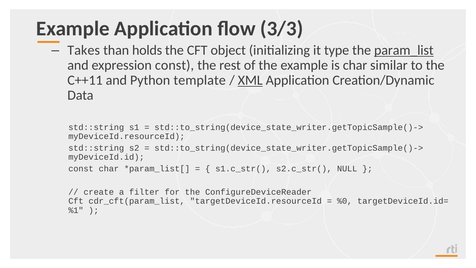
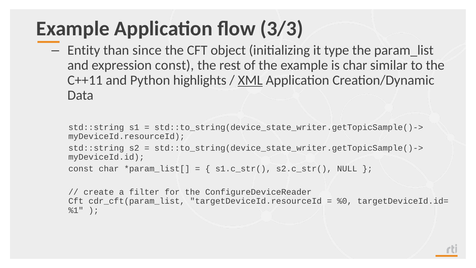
Takes: Takes -> Entity
holds: holds -> since
param_list underline: present -> none
template: template -> highlights
